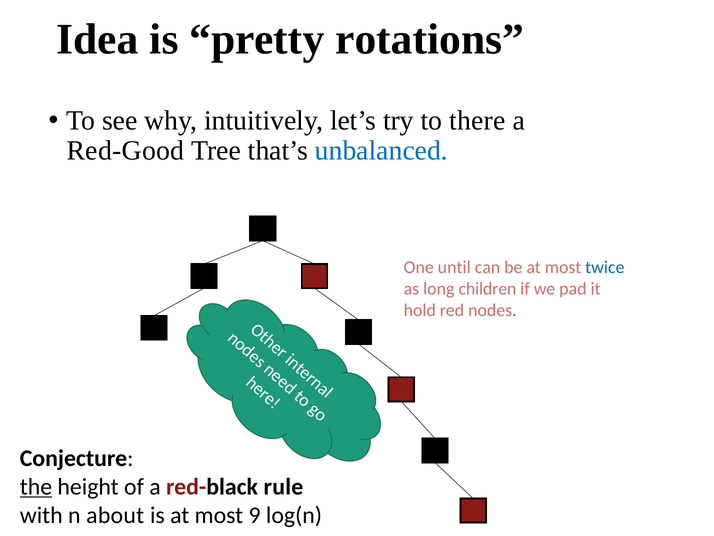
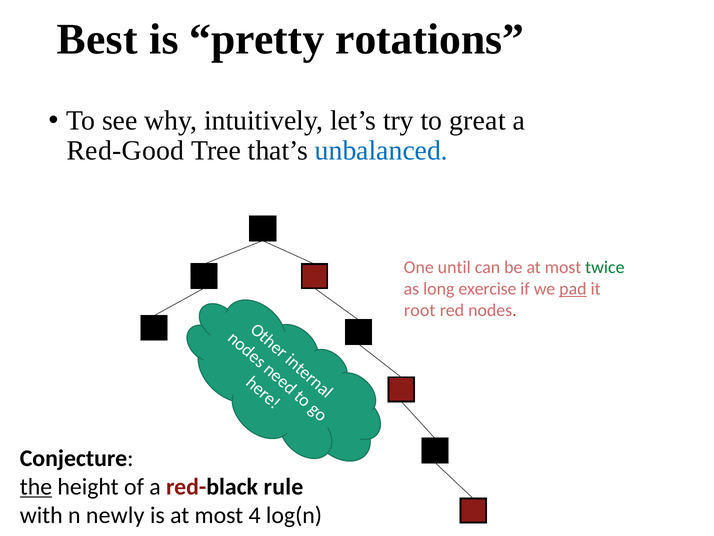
Idea: Idea -> Best
there: there -> great
twice colour: blue -> green
children: children -> exercise
pad underline: none -> present
hold: hold -> root
about: about -> newly
9: 9 -> 4
